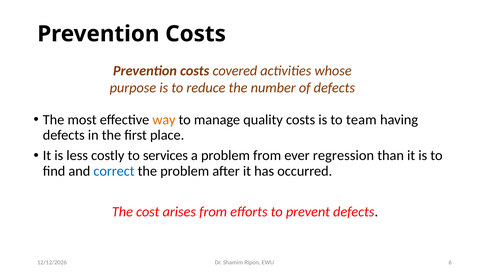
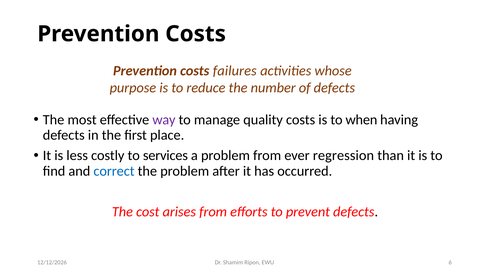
covered: covered -> failures
way colour: orange -> purple
team: team -> when
